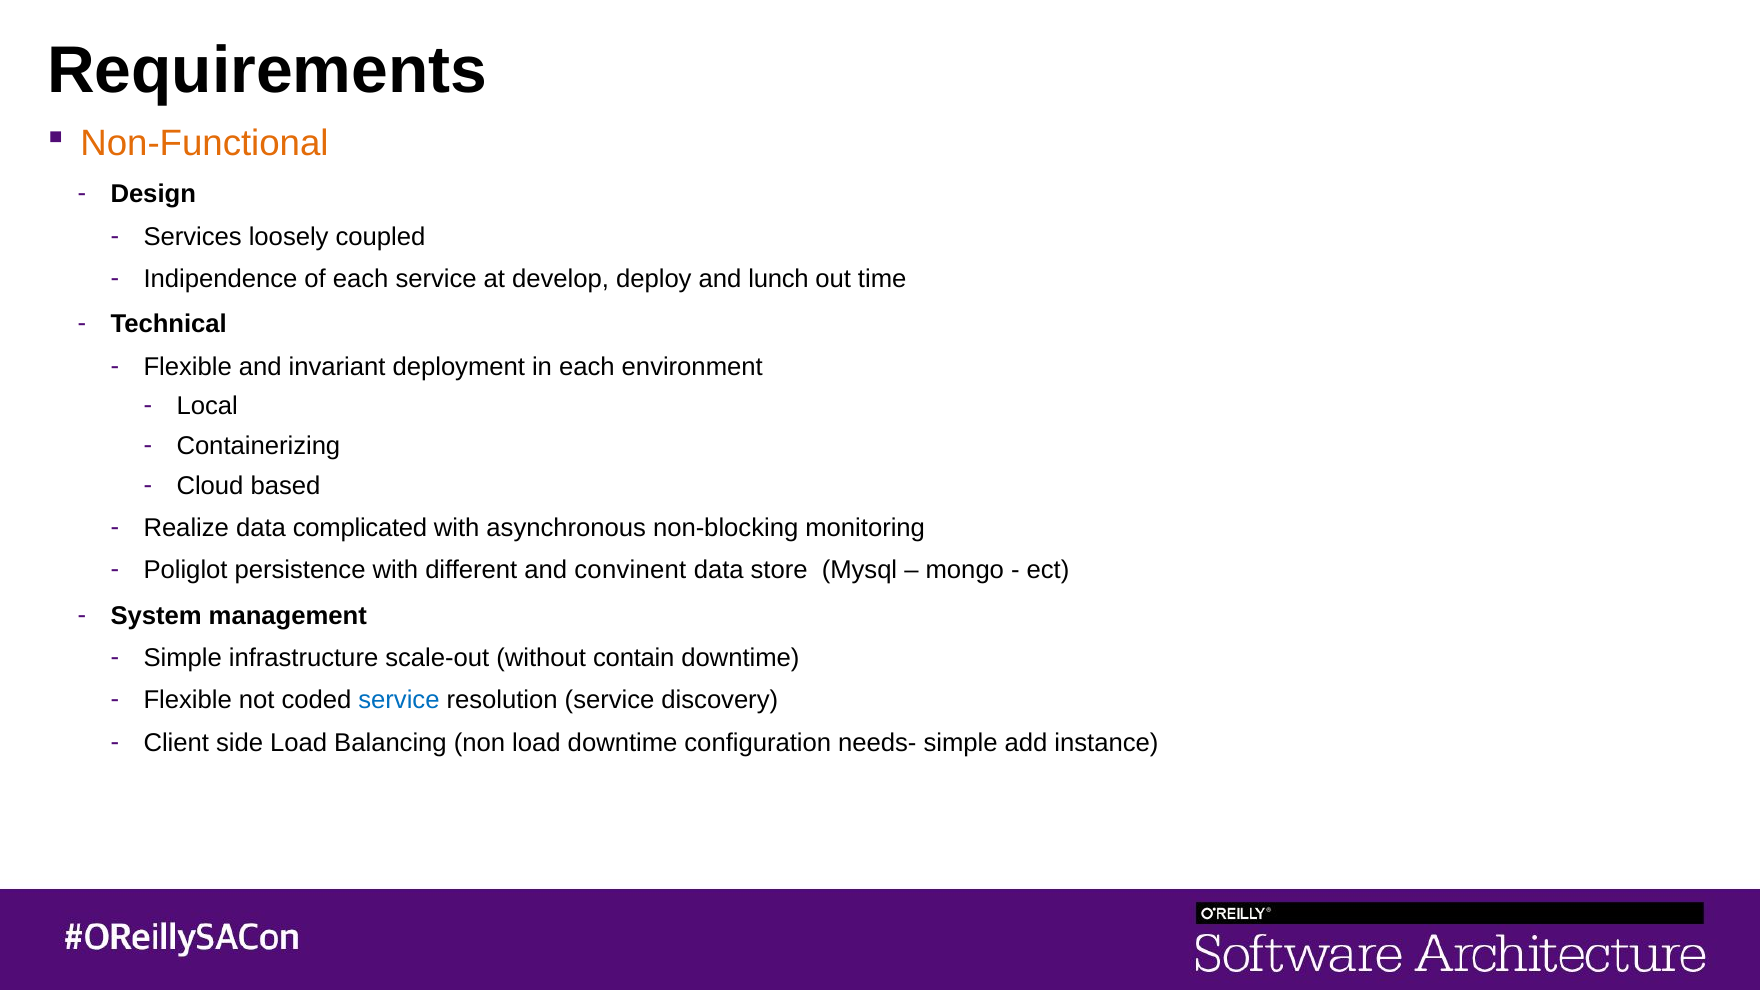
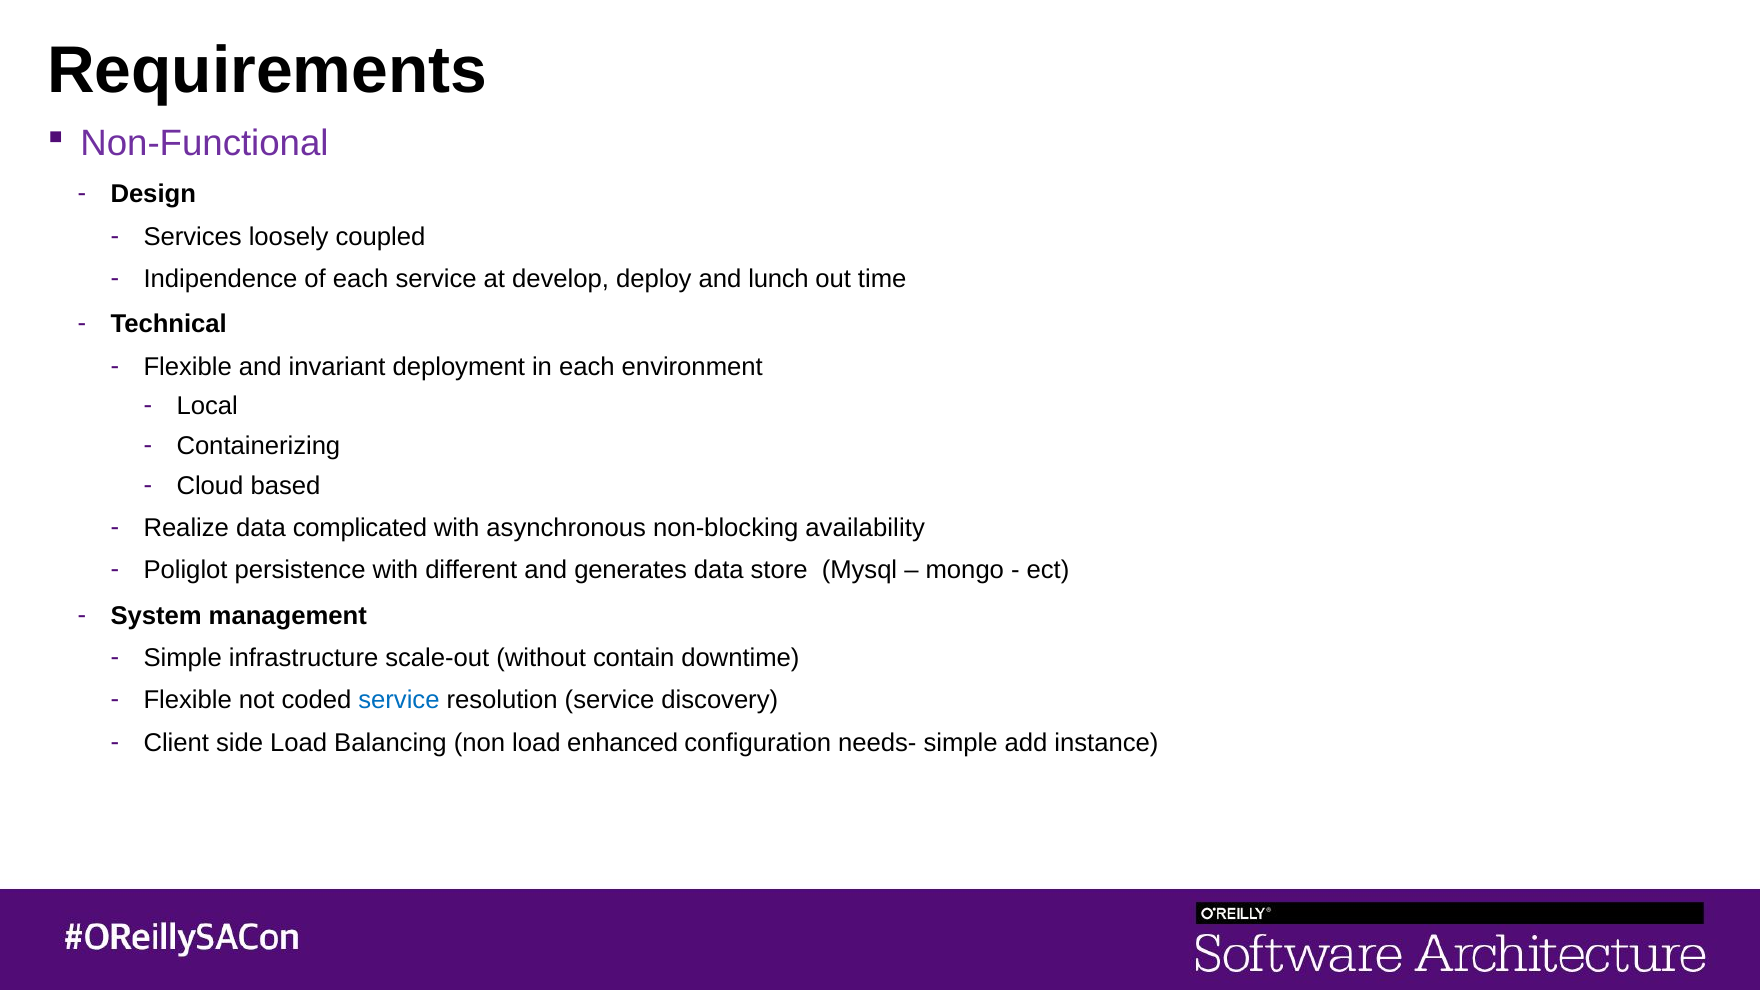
Non-Functional colour: orange -> purple
monitoring: monitoring -> availability
convinent: convinent -> generates
load downtime: downtime -> enhanced
